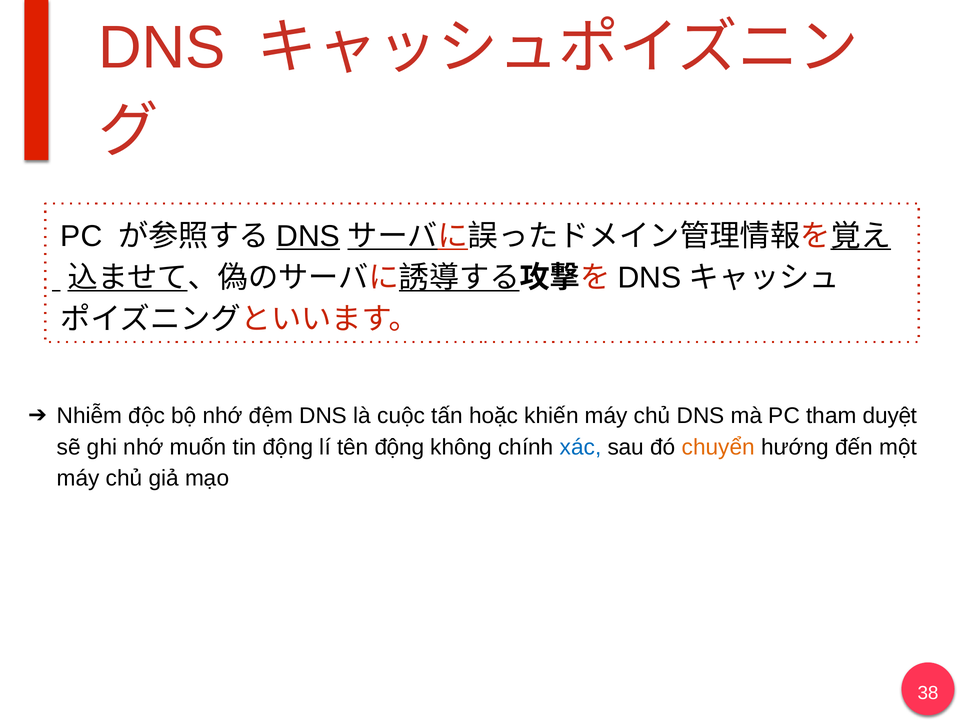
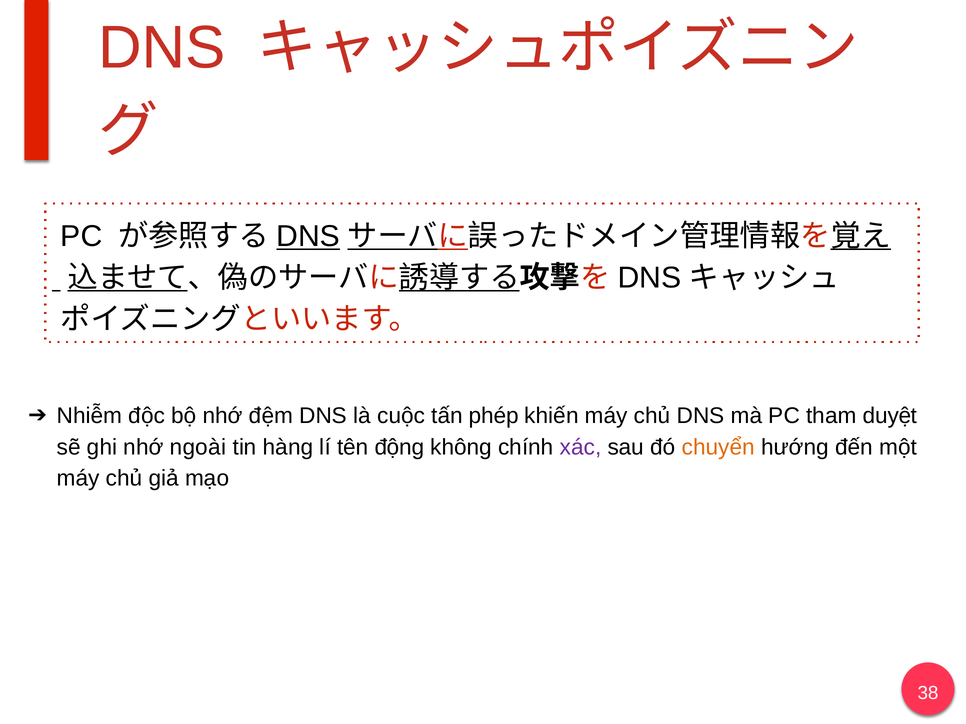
hoặc: hoặc -> phép
muốn: muốn -> ngoài
tin động: động -> hàng
xác colour: blue -> purple
